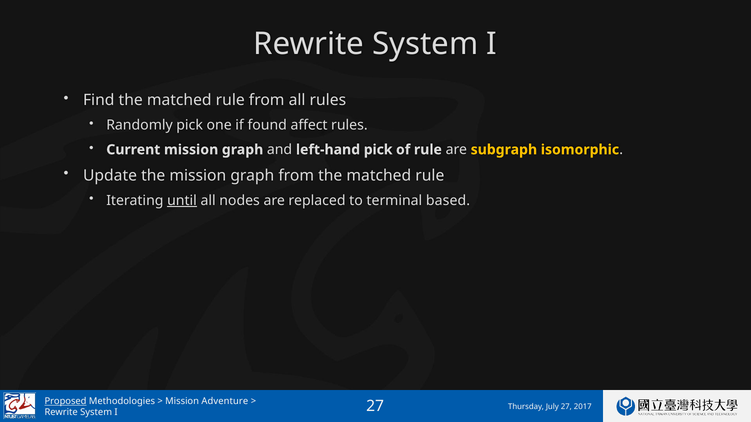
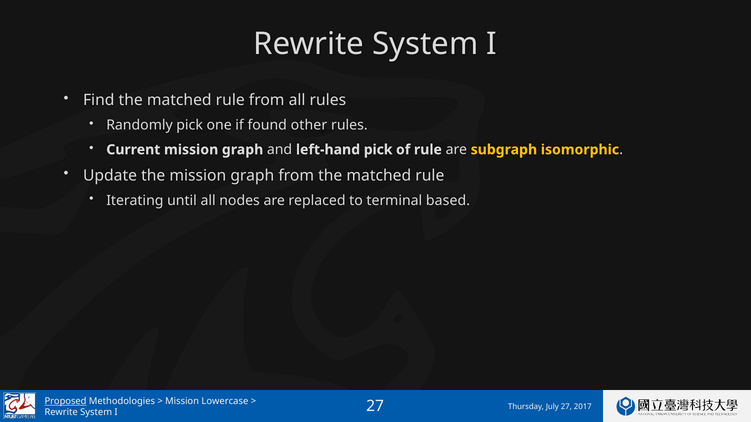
affect: affect -> other
until underline: present -> none
Adventure: Adventure -> Lowercase
